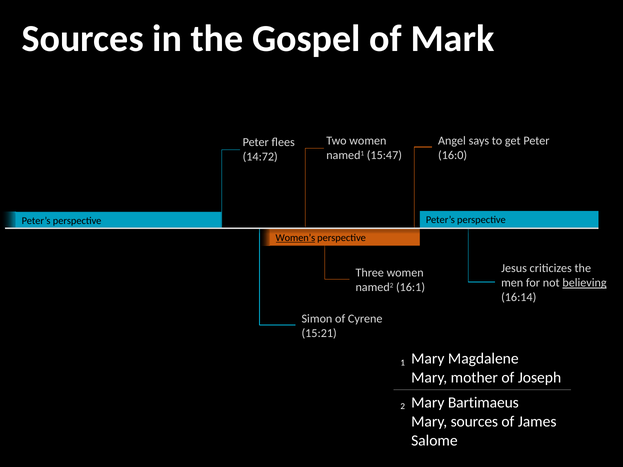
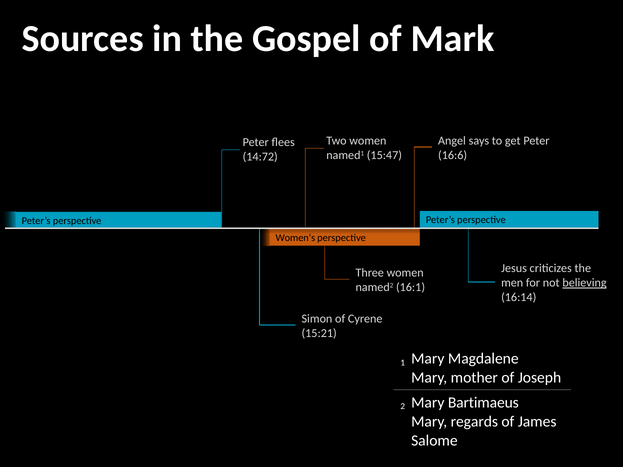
16:0: 16:0 -> 16:6
Women’s underline: present -> none
Mary sources: sources -> regards
